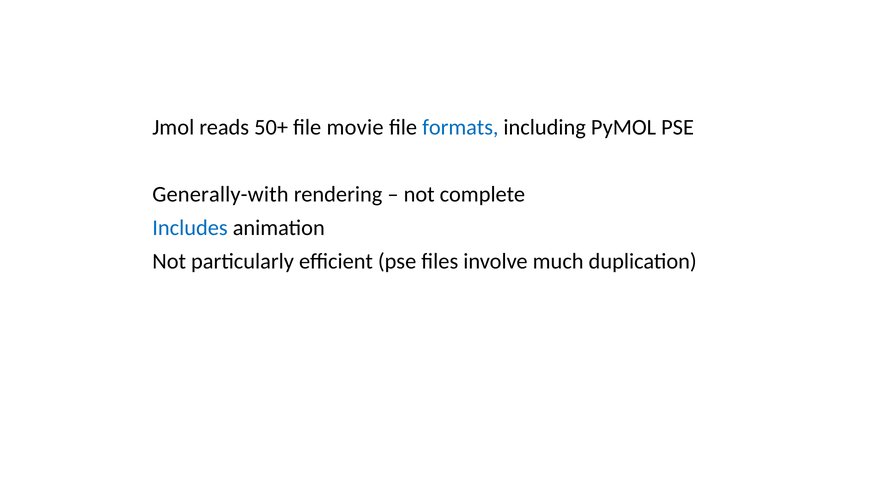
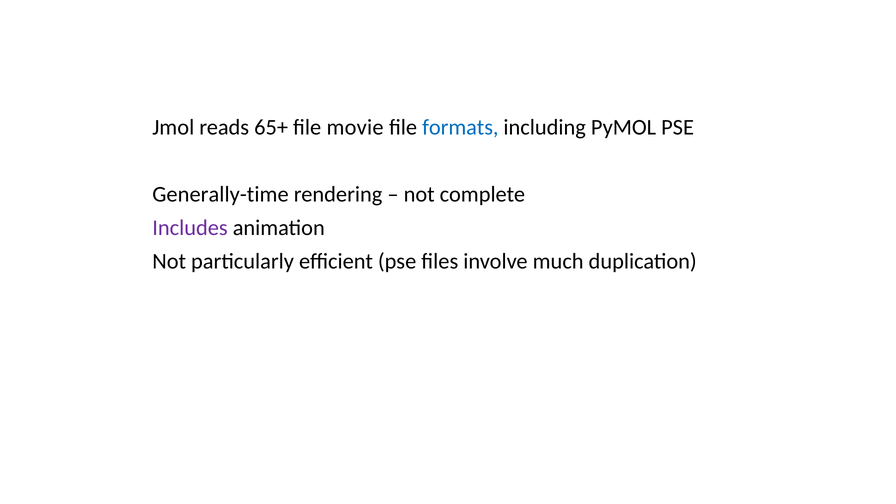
50+: 50+ -> 65+
Generally-with: Generally-with -> Generally-time
Includes colour: blue -> purple
